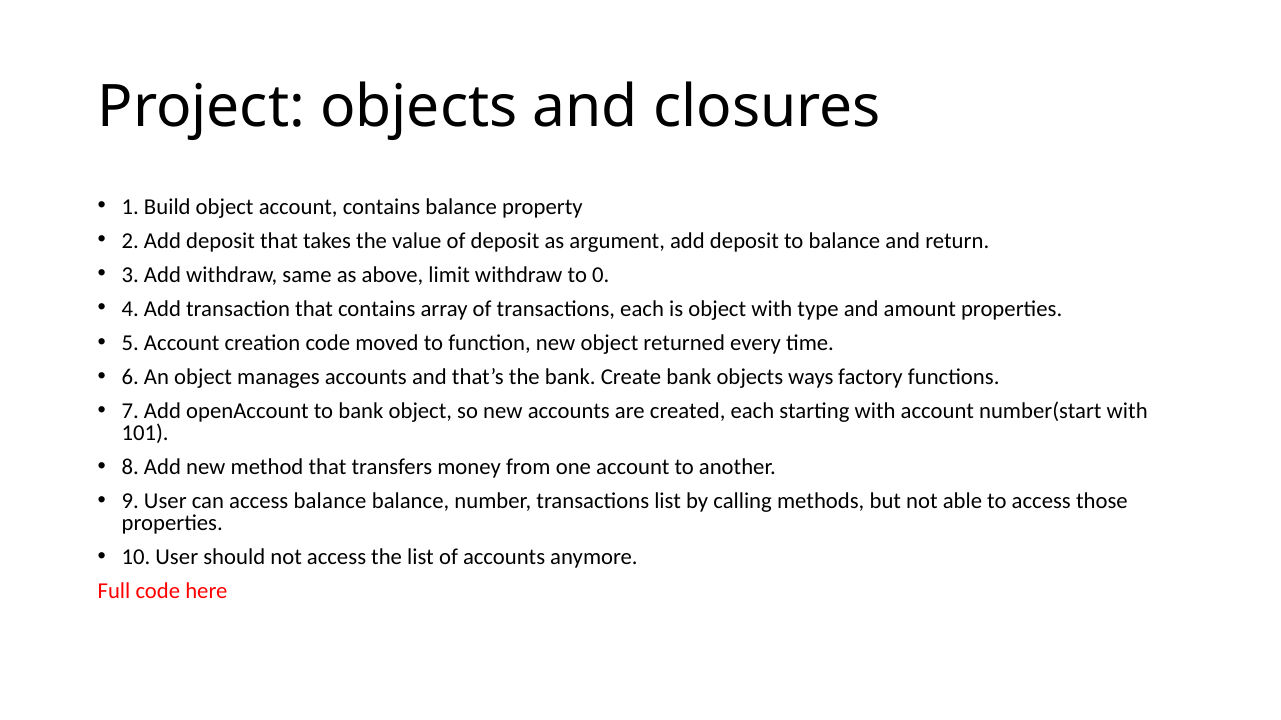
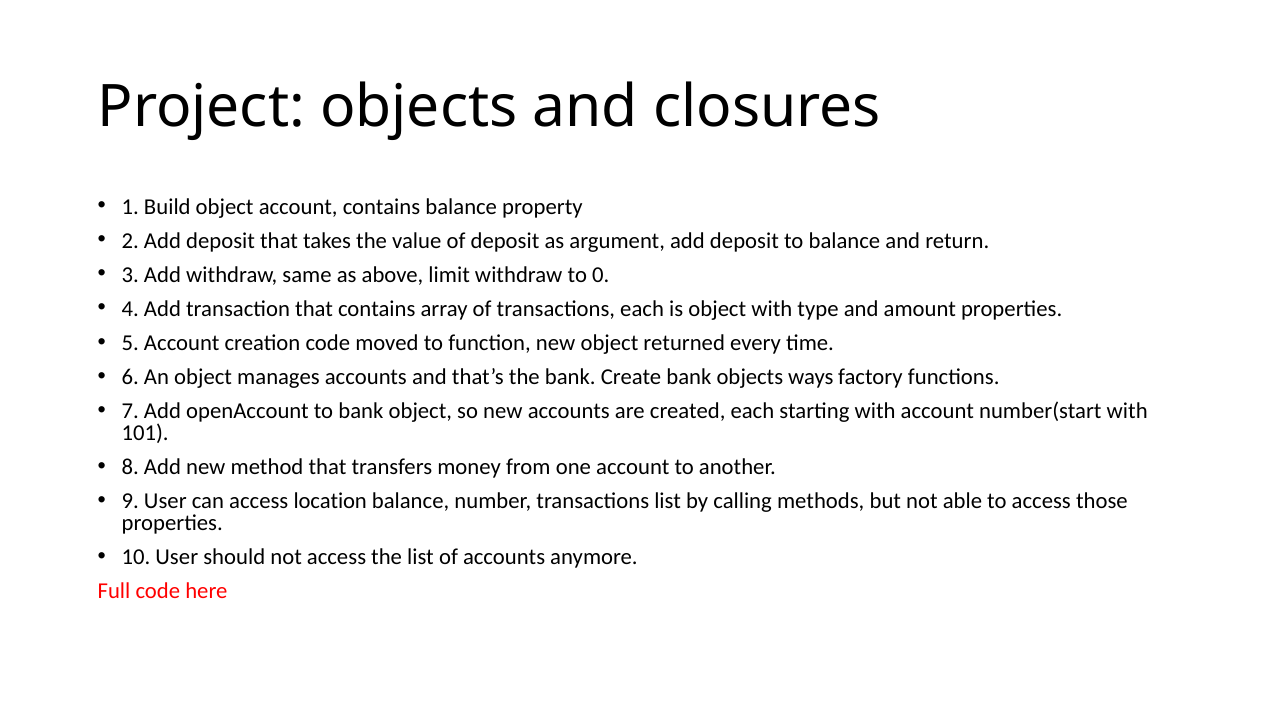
access balance: balance -> location
